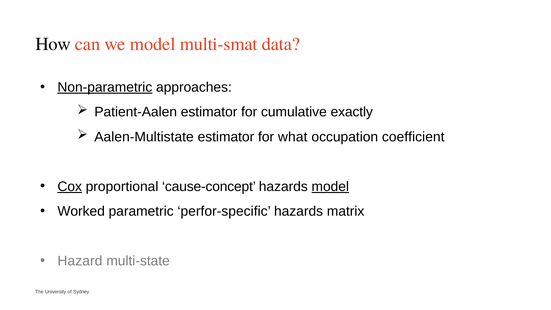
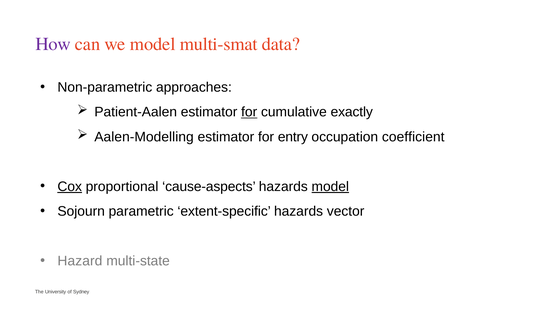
How colour: black -> purple
Non-parametric underline: present -> none
for at (249, 112) underline: none -> present
Aalen-Multistate: Aalen-Multistate -> Aalen-Modelling
what: what -> entry
cause-concept: cause-concept -> cause-aspects
Worked: Worked -> Sojourn
perfor-specific: perfor-specific -> extent-specific
matrix: matrix -> vector
